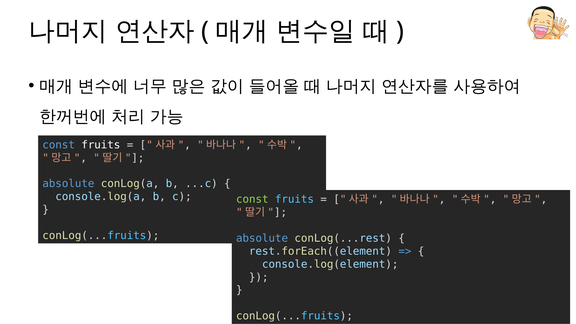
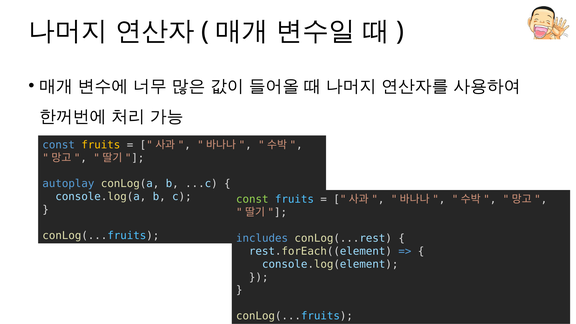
fruits at (101, 145) colour: white -> yellow
absolute at (68, 184): absolute -> autoplay
absolute at (262, 238): absolute -> includes
